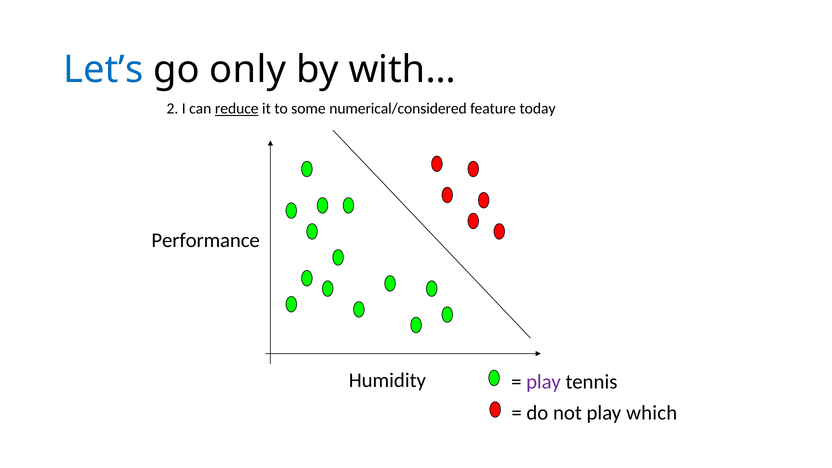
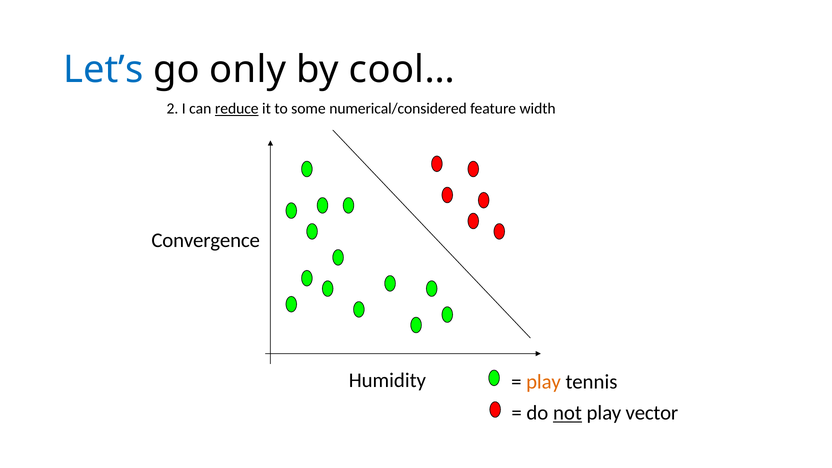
with…: with… -> cool…
today: today -> width
Performance: Performance -> Convergence
play at (544, 382) colour: purple -> orange
not underline: none -> present
which: which -> vector
